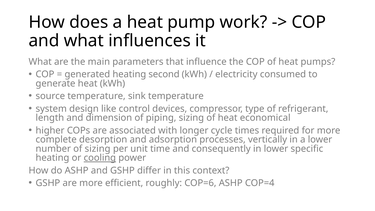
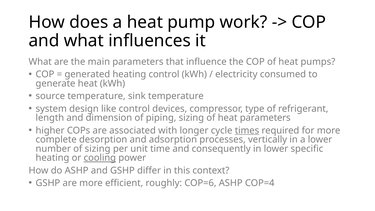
heating second: second -> control
heat economical: economical -> parameters
times underline: none -> present
